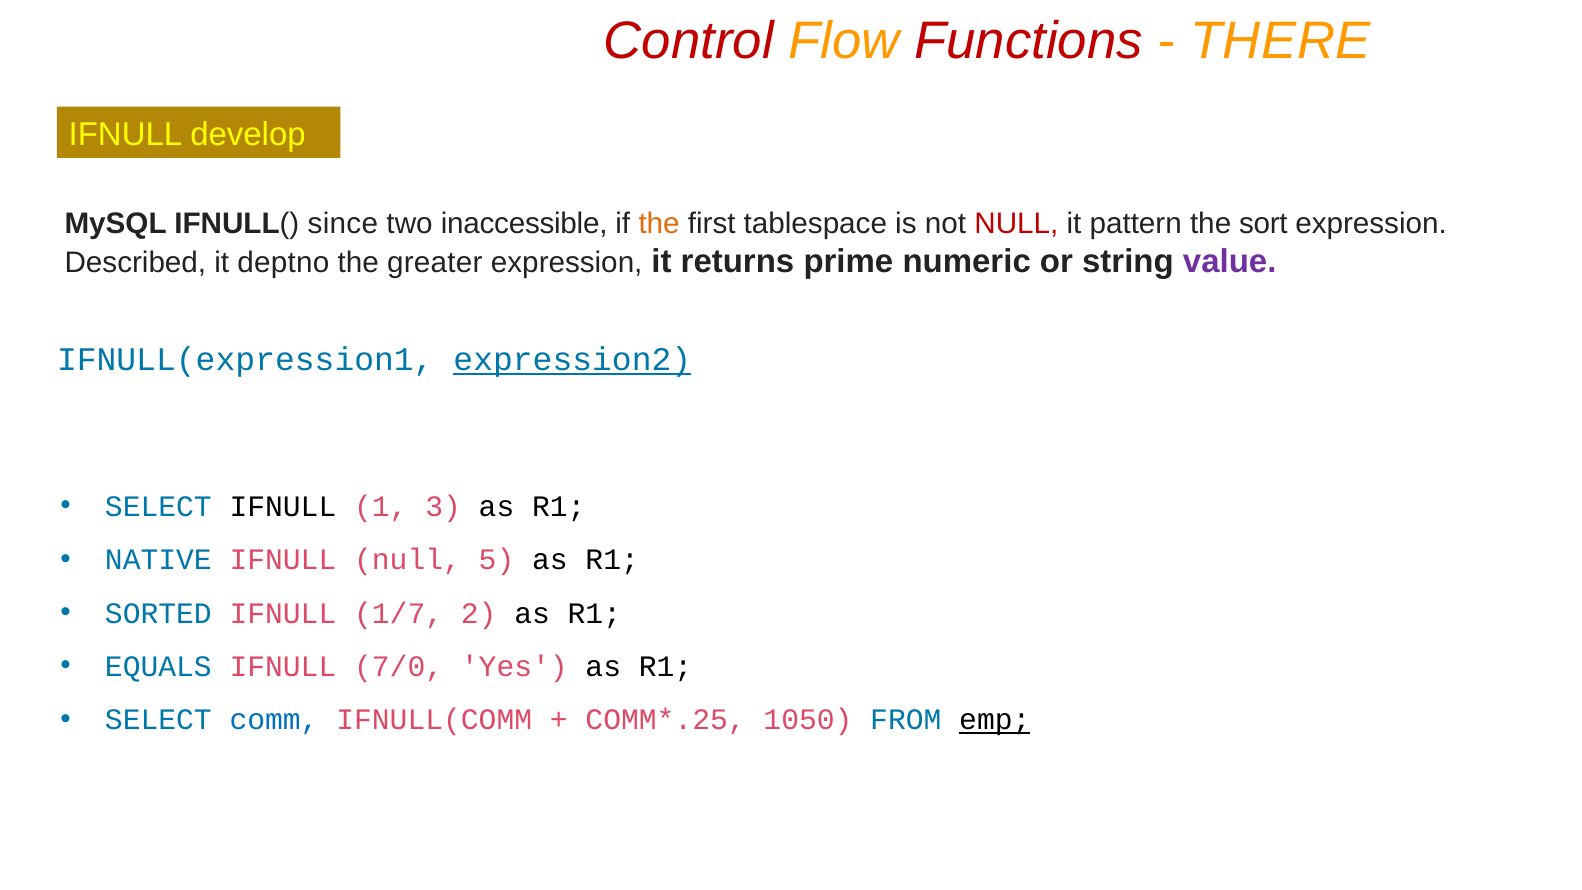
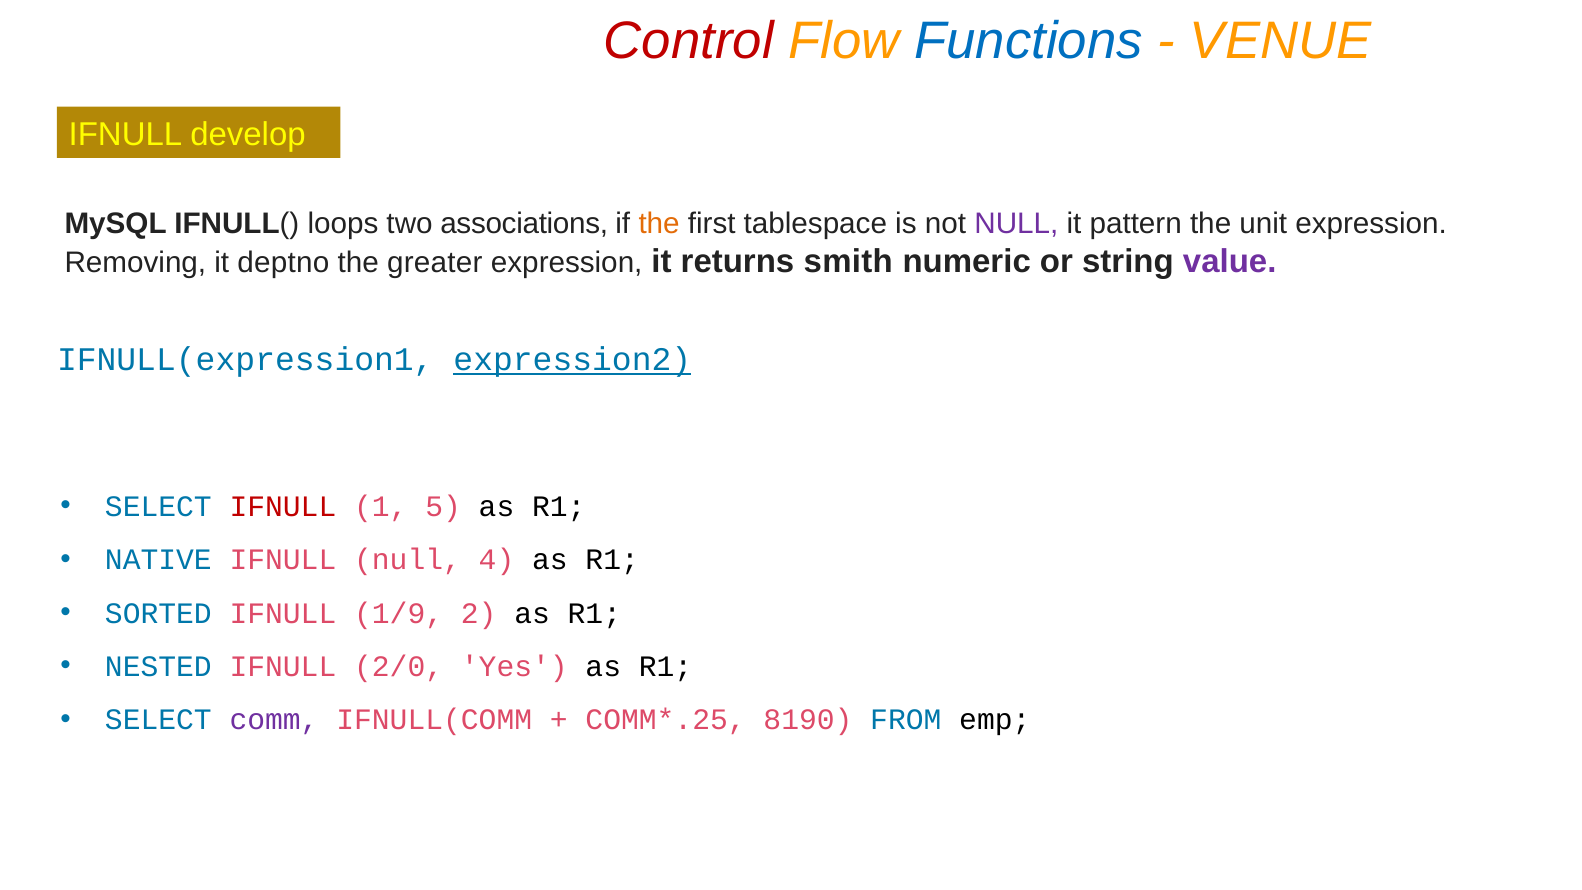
Functions colour: red -> blue
THERE: THERE -> VENUE
since: since -> loops
inaccessible: inaccessible -> associations
NULL at (1016, 224) colour: red -> purple
sort: sort -> unit
Described: Described -> Removing
prime: prime -> smith
IFNULL at (283, 507) colour: black -> red
3: 3 -> 5
5: 5 -> 4
1/7: 1/7 -> 1/9
EQUALS: EQUALS -> NESTED
7/0: 7/0 -> 2/0
comm colour: blue -> purple
1050: 1050 -> 8190
emp underline: present -> none
